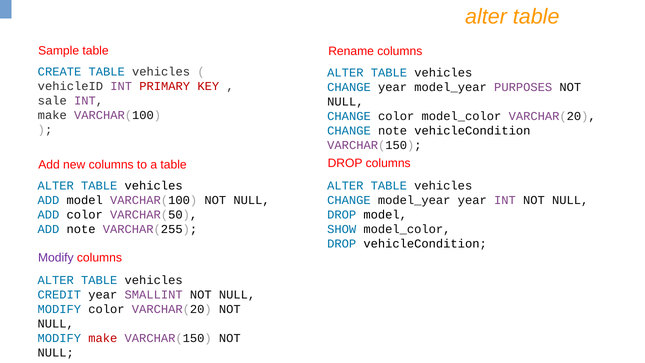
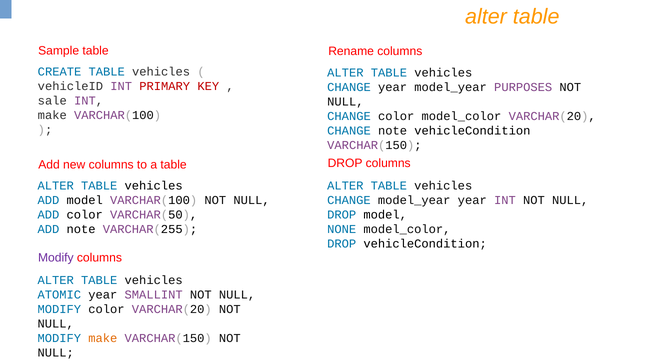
SHOW: SHOW -> NONE
CREDIT: CREDIT -> ATOMIC
make at (103, 338) colour: red -> orange
